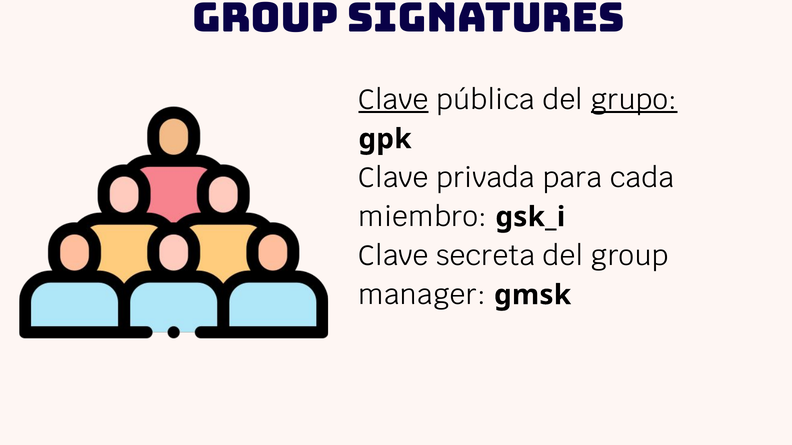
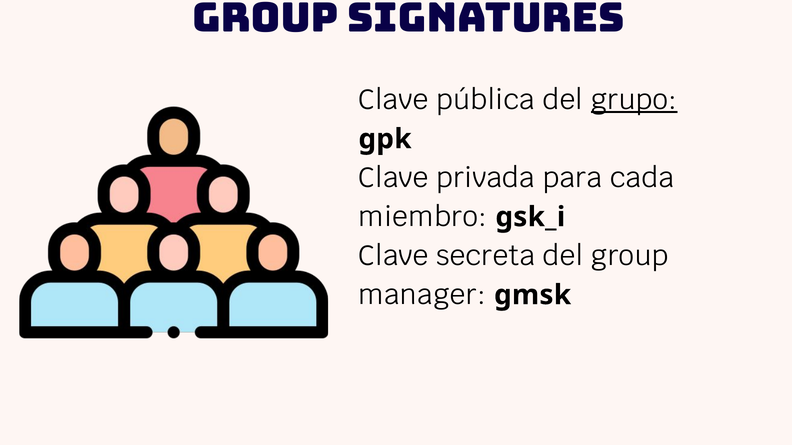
Clave at (393, 100) underline: present -> none
